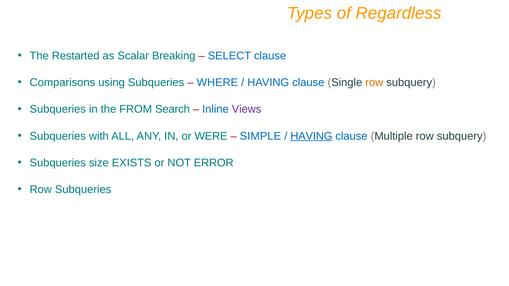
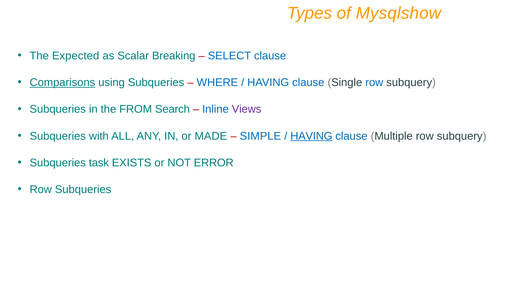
Regardless: Regardless -> Mysqlshow
Restarted: Restarted -> Expected
Comparisons underline: none -> present
row at (374, 83) colour: orange -> blue
WERE: WERE -> MADE
size: size -> task
